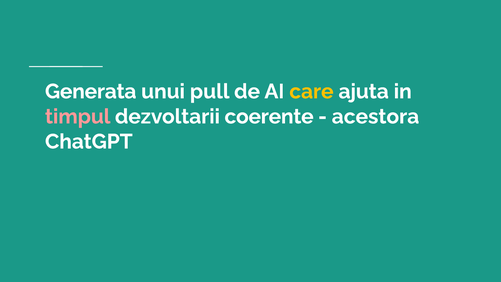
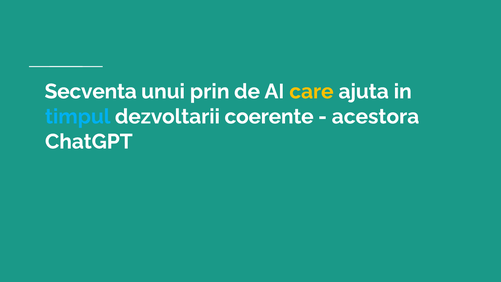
Generata: Generata -> Secventa
pull: pull -> prin
timpul colour: pink -> light blue
